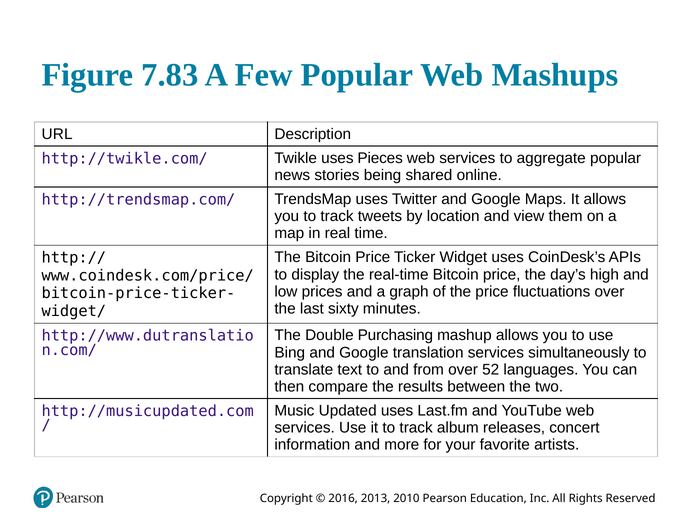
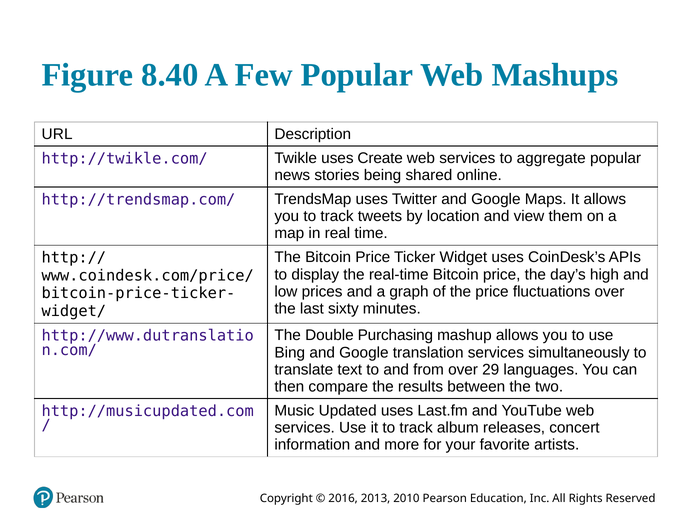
7.83: 7.83 -> 8.40
Pieces: Pieces -> Create
52: 52 -> 29
